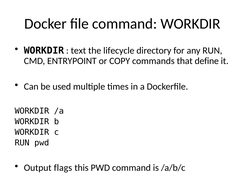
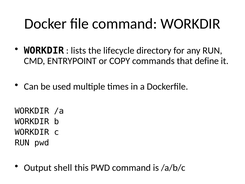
text: text -> lists
flags: flags -> shell
